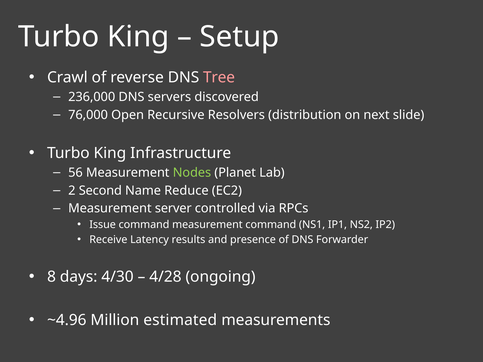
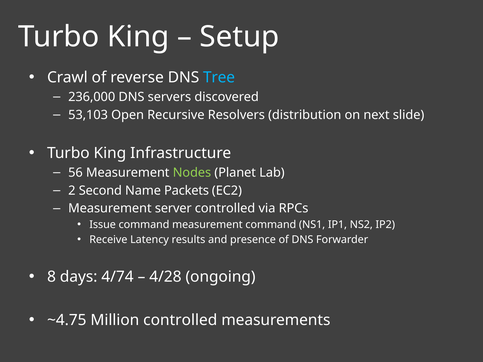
Tree colour: pink -> light blue
76,000: 76,000 -> 53,103
Reduce: Reduce -> Packets
4/30: 4/30 -> 4/74
~4.96: ~4.96 -> ~4.75
Million estimated: estimated -> controlled
